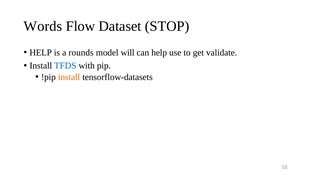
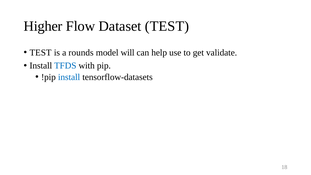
Words: Words -> Higher
Dataset STOP: STOP -> TEST
HELP at (41, 53): HELP -> TEST
install at (69, 77) colour: orange -> blue
